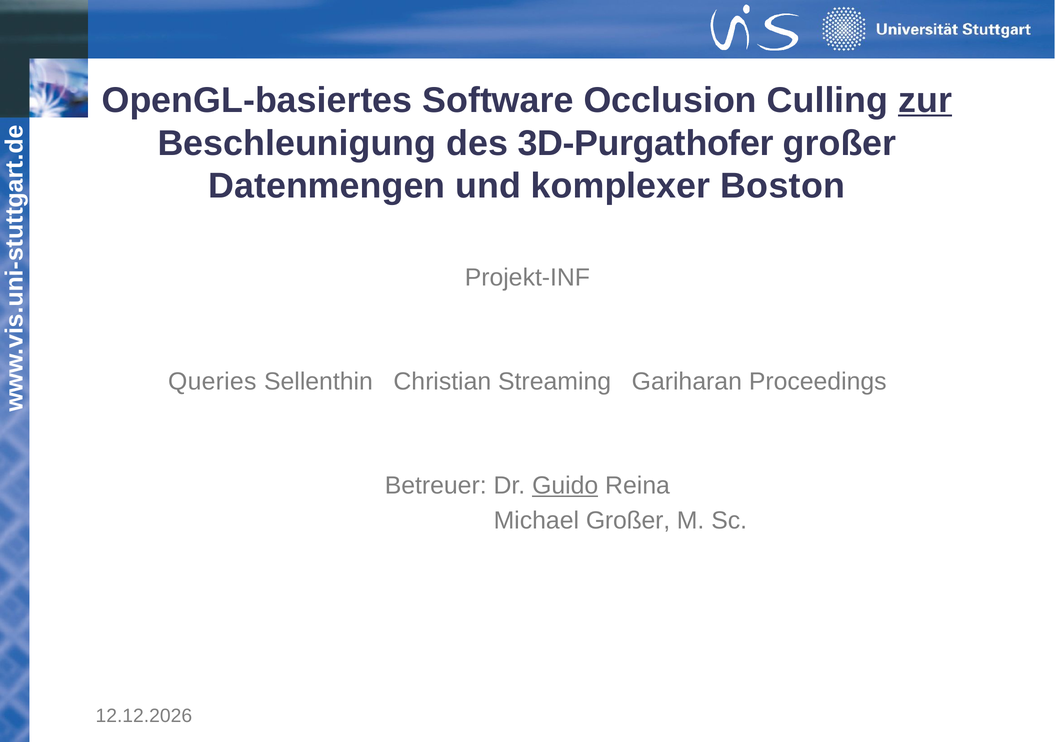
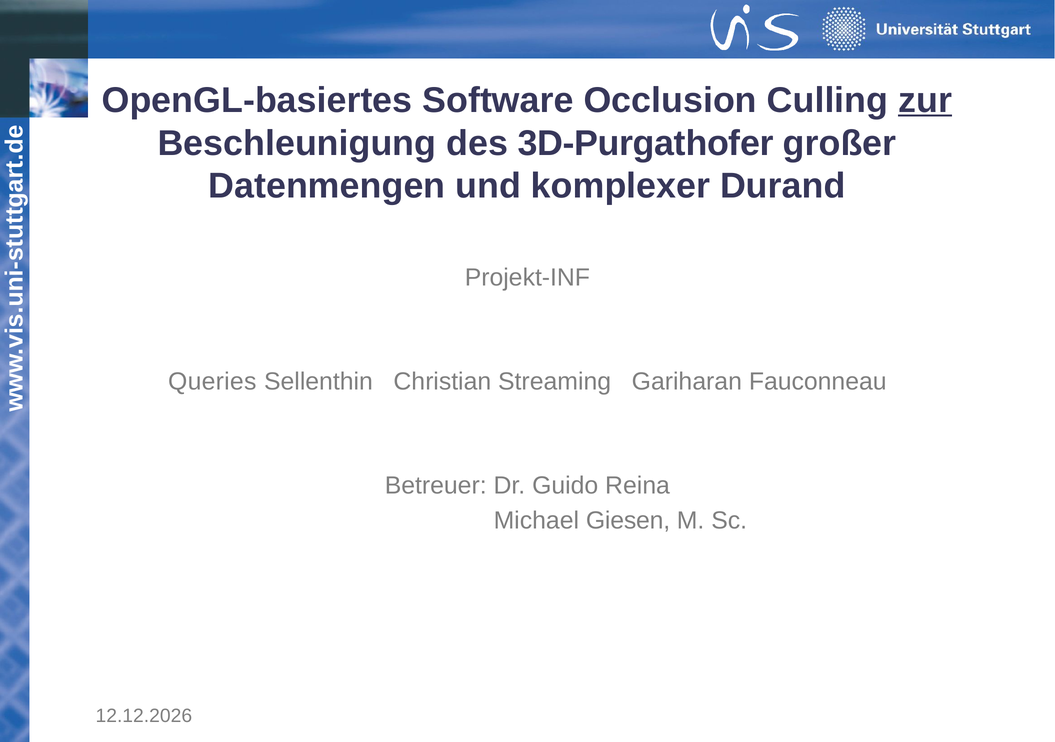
Boston: Boston -> Durand
Proceedings: Proceedings -> Fauconneau
Guido underline: present -> none
Michael Großer: Großer -> Giesen
